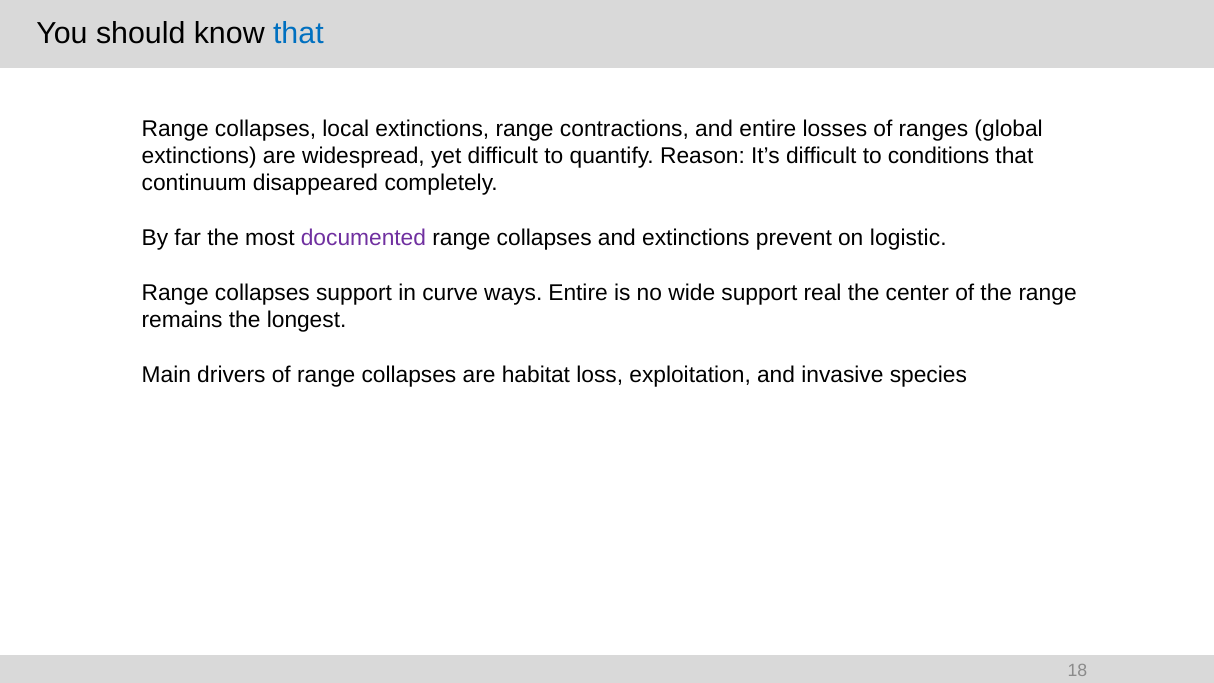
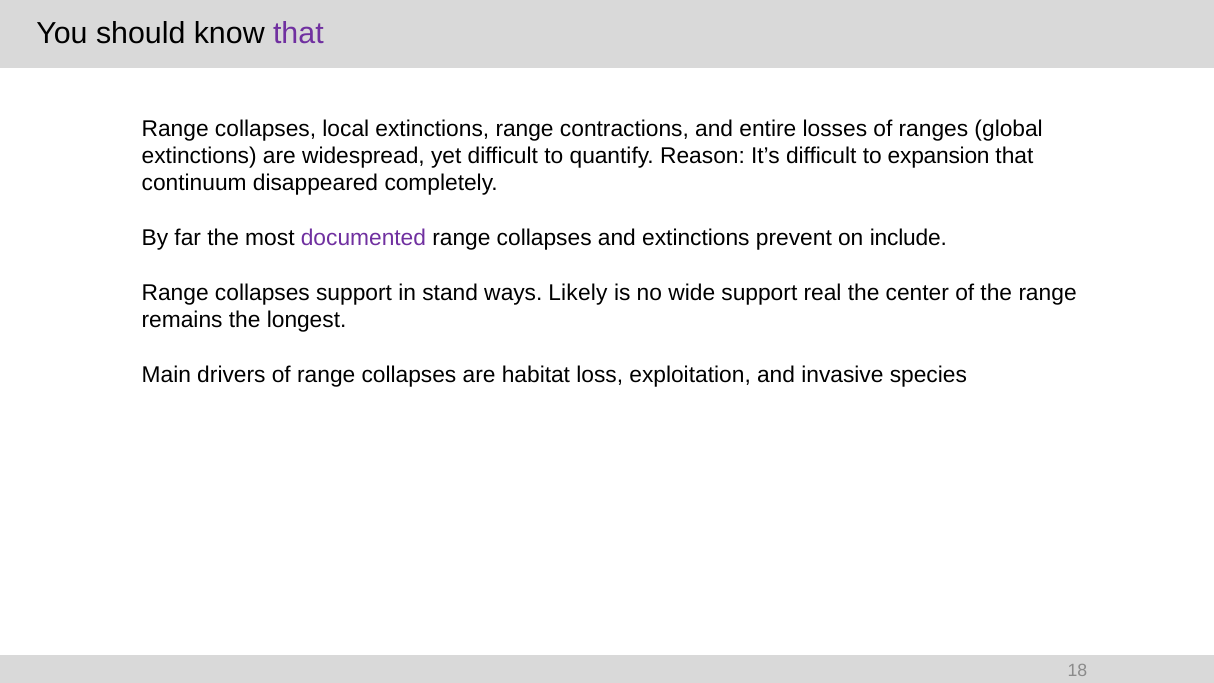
that at (298, 34) colour: blue -> purple
conditions: conditions -> expansion
logistic: logistic -> include
curve: curve -> stand
ways Entire: Entire -> Likely
